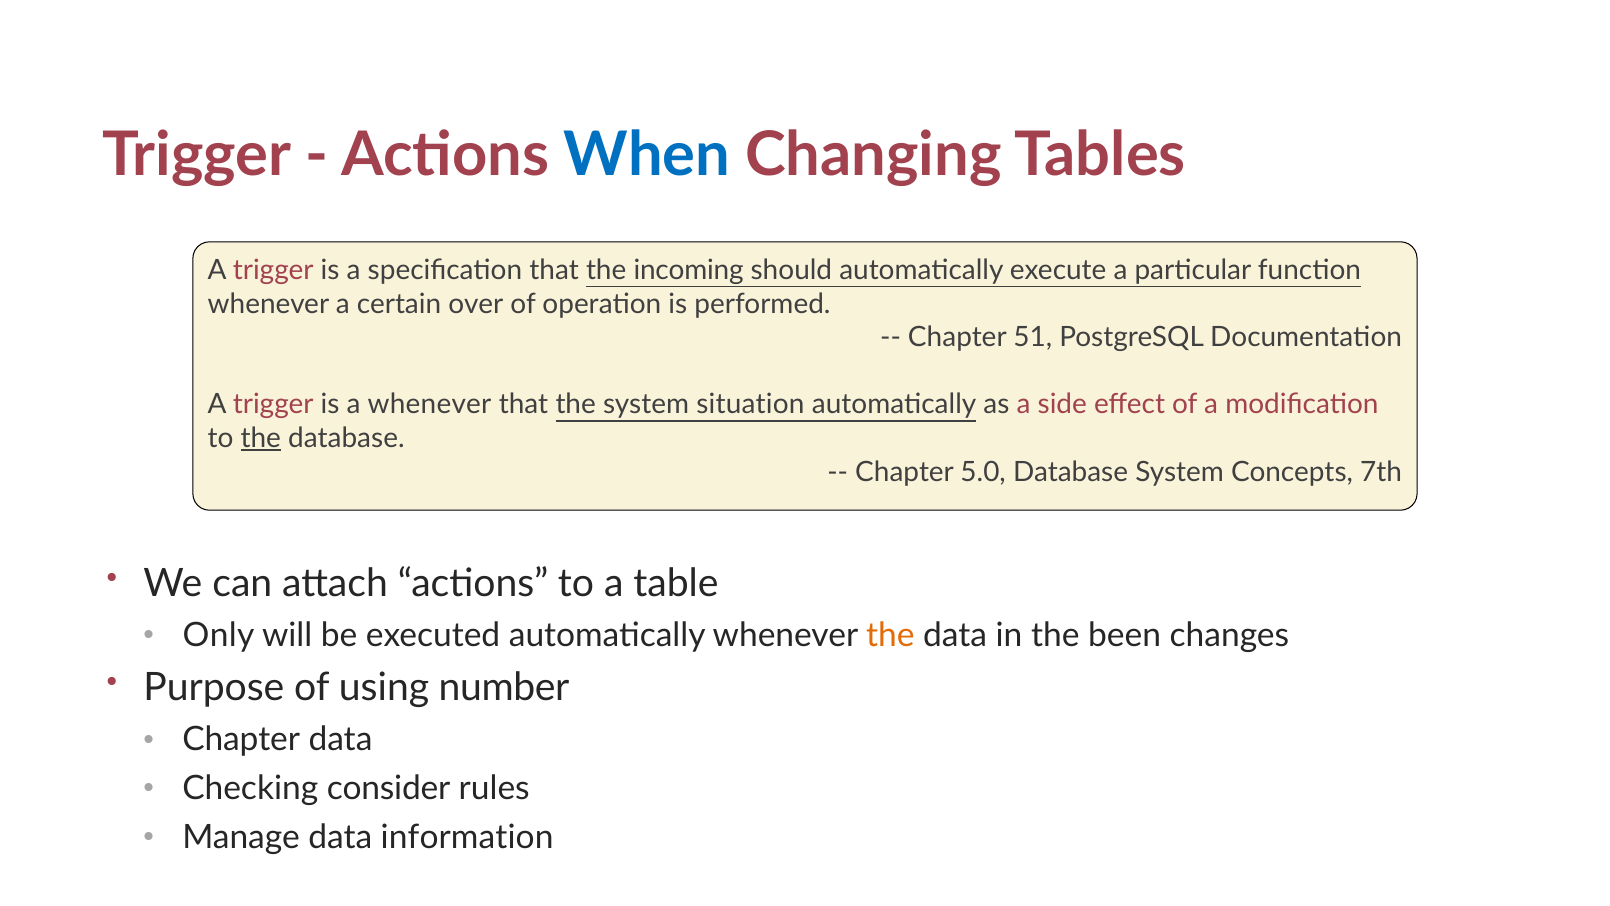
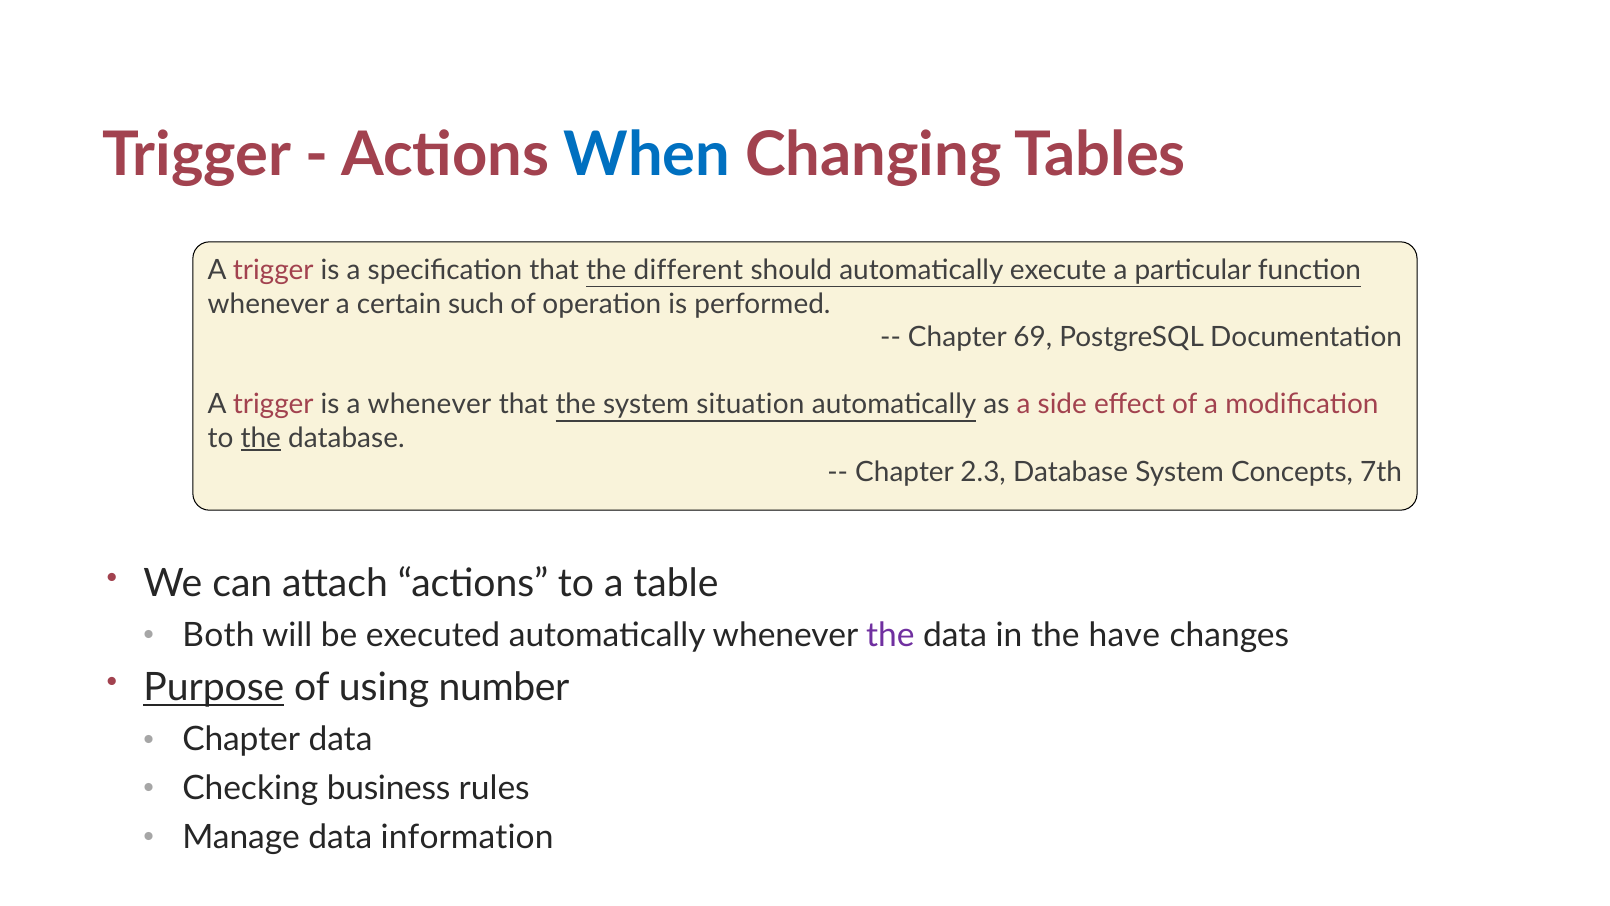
incoming: incoming -> different
over: over -> such
51: 51 -> 69
5.0: 5.0 -> 2.3
Only: Only -> Both
the at (890, 635) colour: orange -> purple
been: been -> have
Purpose underline: none -> present
consider: consider -> business
